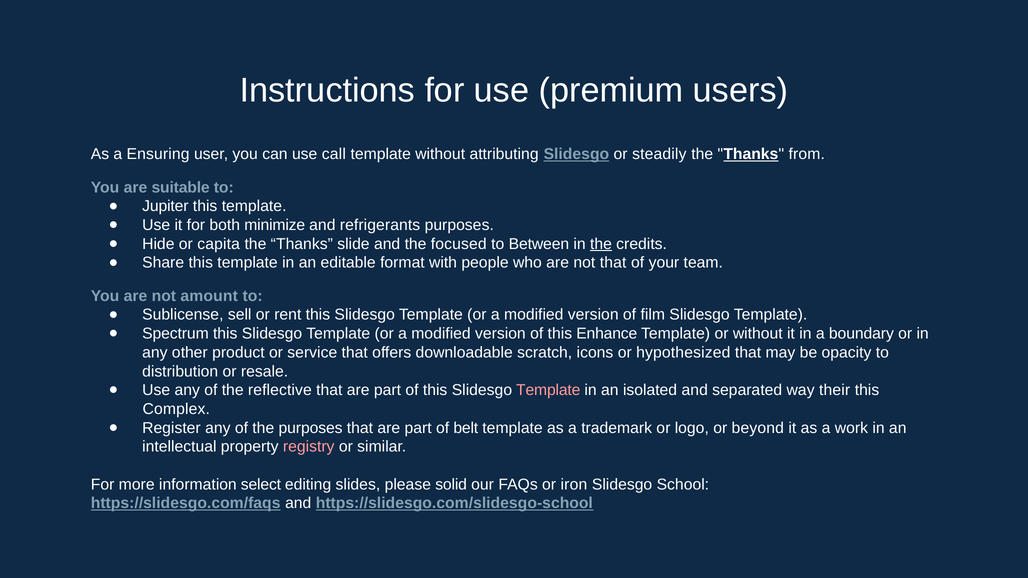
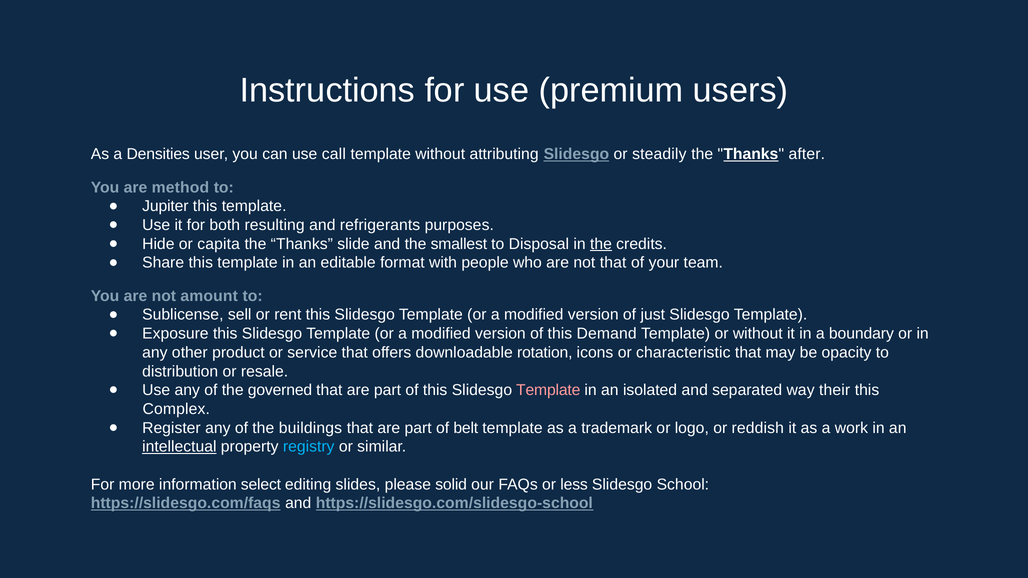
Ensuring: Ensuring -> Densities
from: from -> after
suitable: suitable -> method
minimize: minimize -> resulting
focused: focused -> smallest
Between: Between -> Disposal
film: film -> just
Spectrum: Spectrum -> Exposure
Enhance: Enhance -> Demand
scratch: scratch -> rotation
hypothesized: hypothesized -> characteristic
reflective: reflective -> governed
the purposes: purposes -> buildings
beyond: beyond -> reddish
intellectual underline: none -> present
registry colour: pink -> light blue
iron: iron -> less
